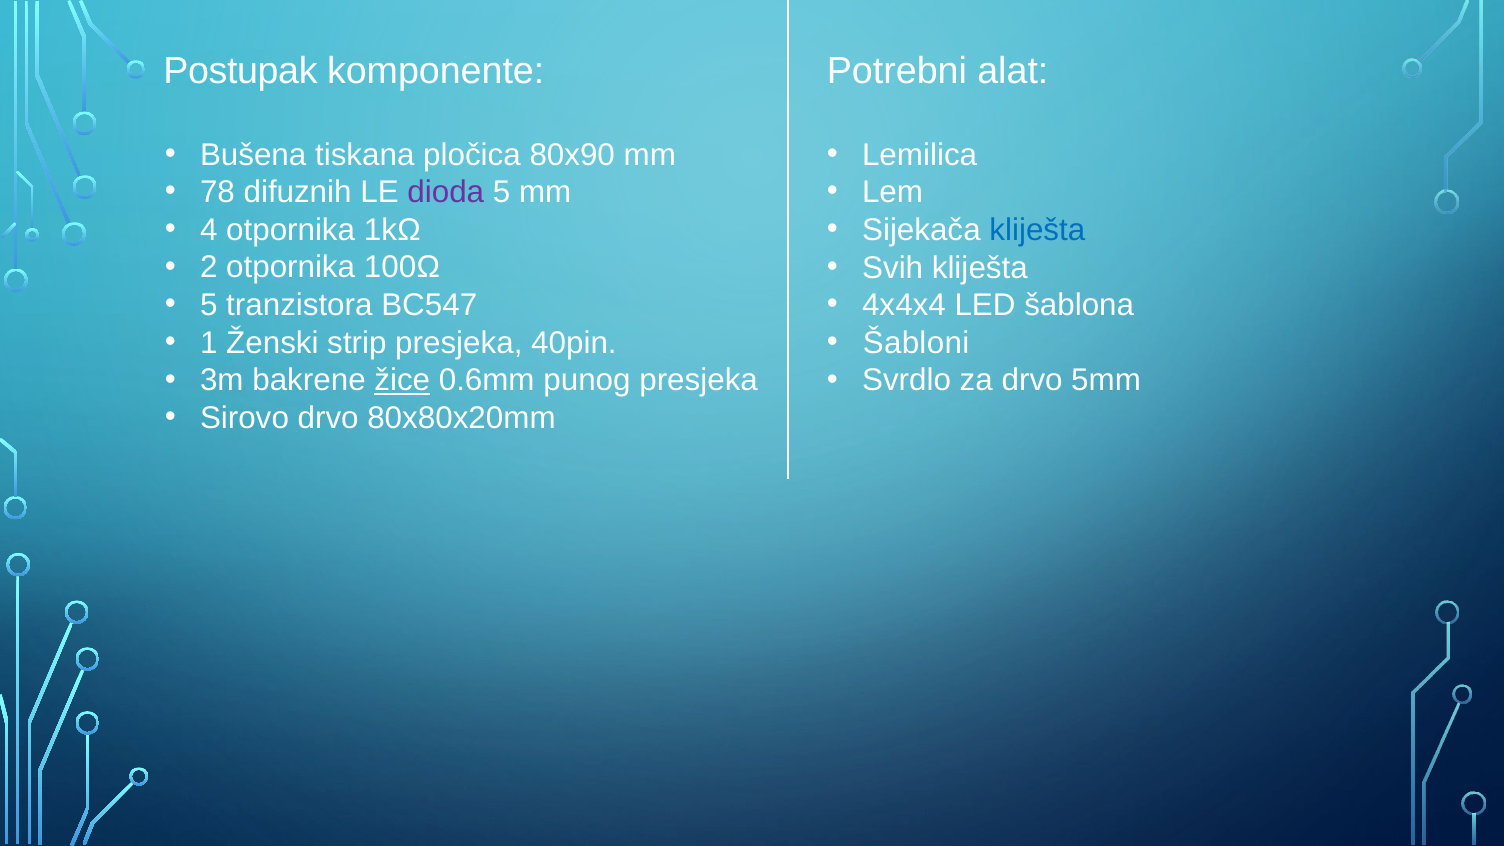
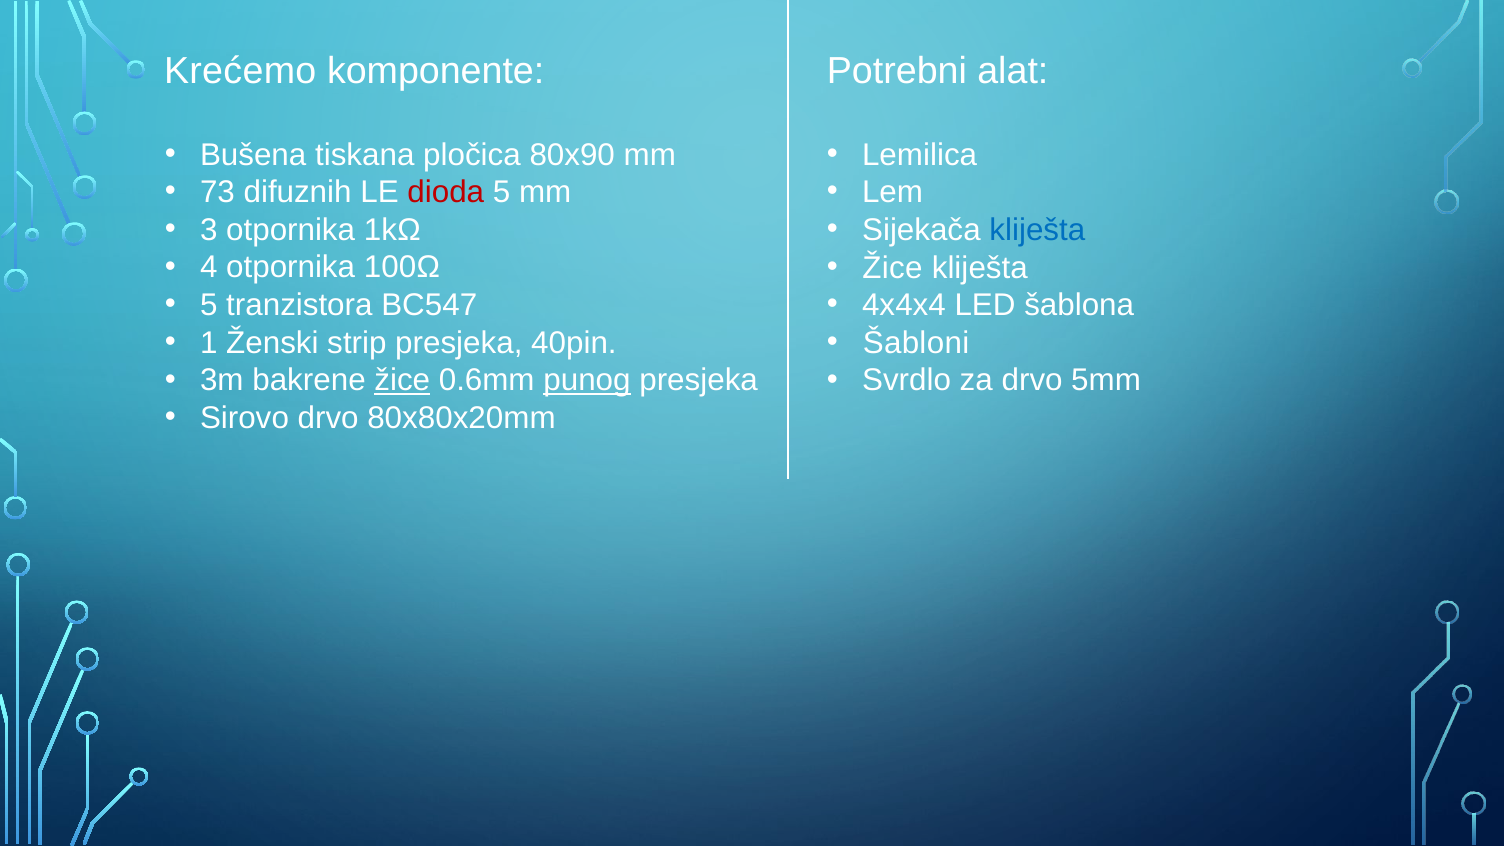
Postupak: Postupak -> Krećemo
78: 78 -> 73
dioda colour: purple -> red
4: 4 -> 3
2: 2 -> 4
Svih at (893, 268): Svih -> Žice
punog underline: none -> present
